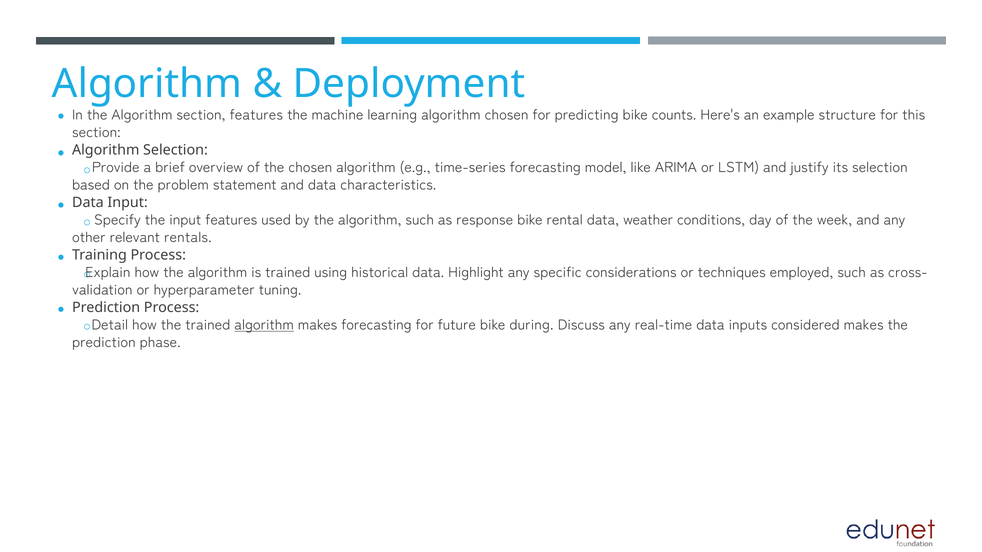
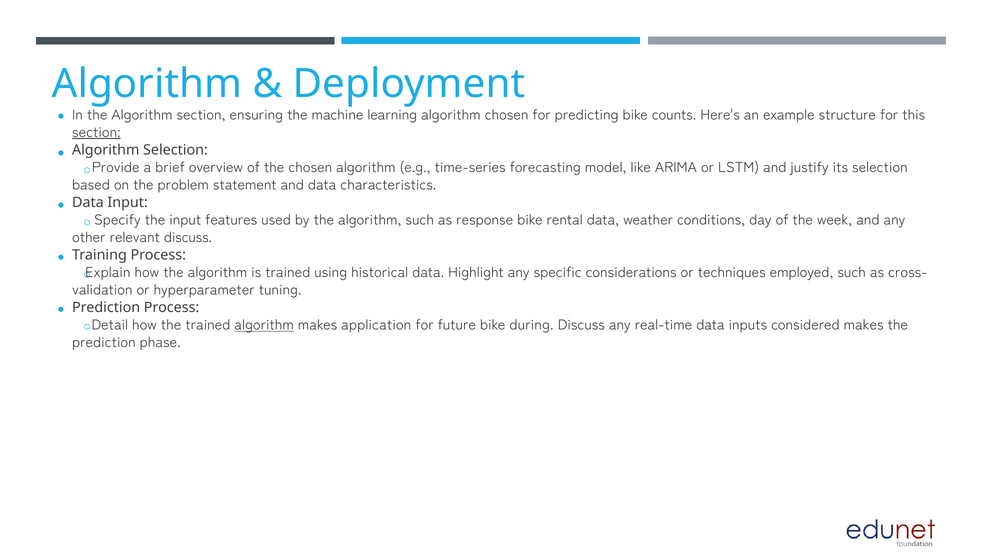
section features: features -> ensuring
section at (96, 132) underline: none -> present
relevant rentals: rentals -> discuss
makes forecasting: forecasting -> application
